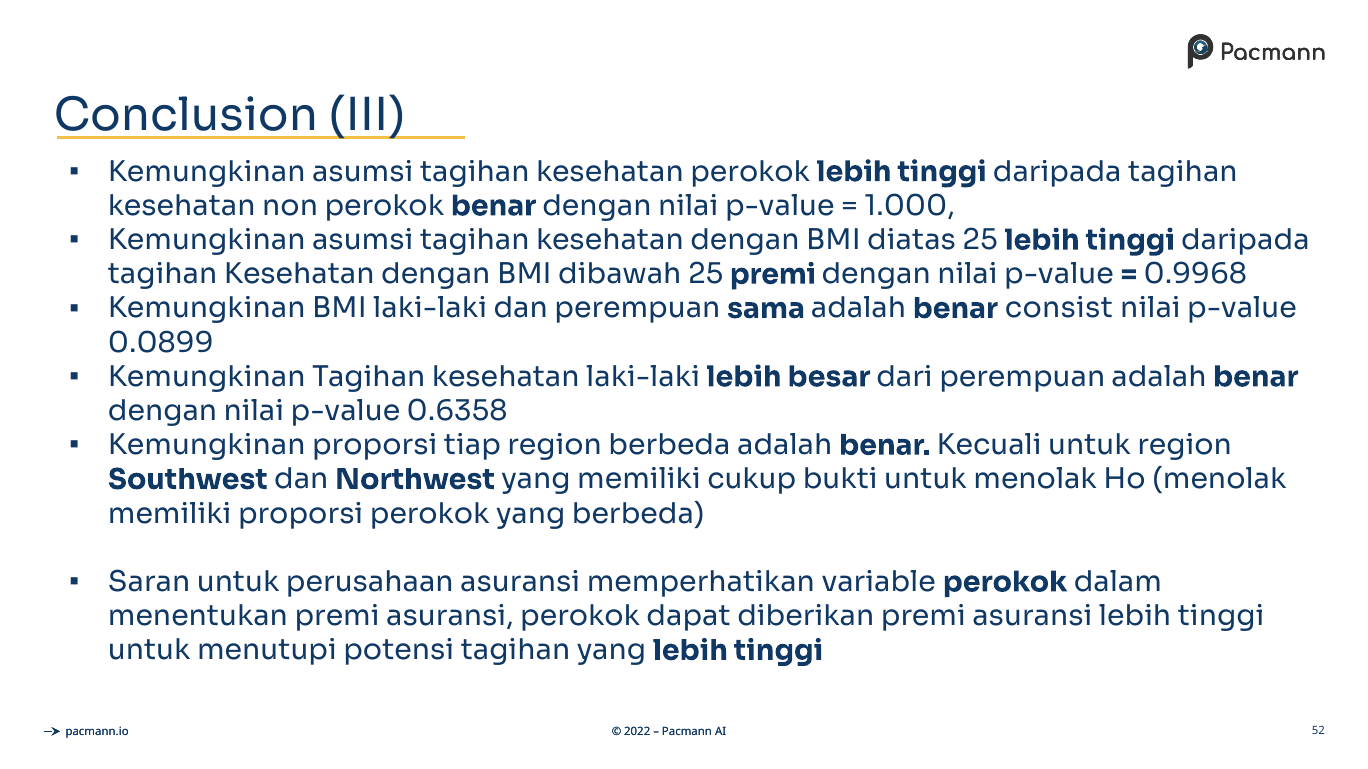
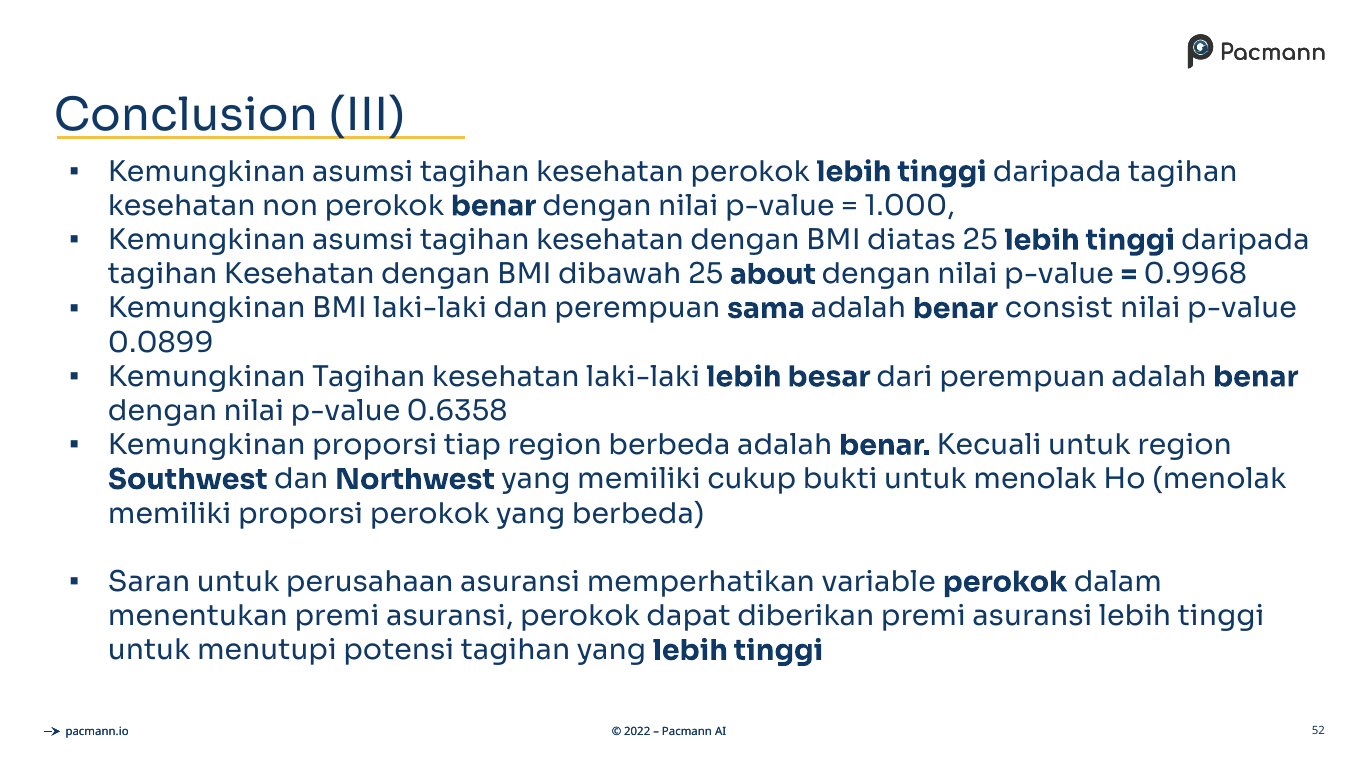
25 premi: premi -> about
